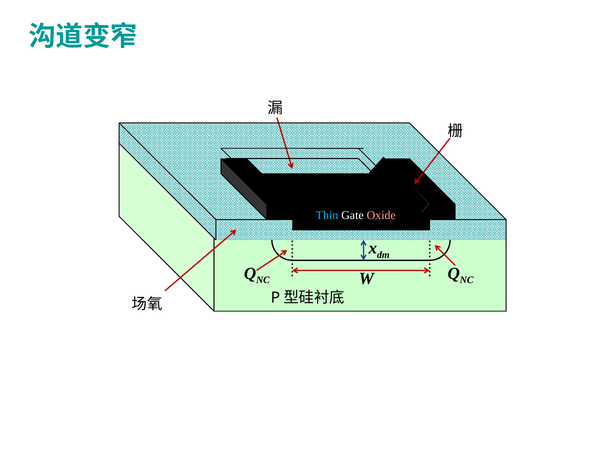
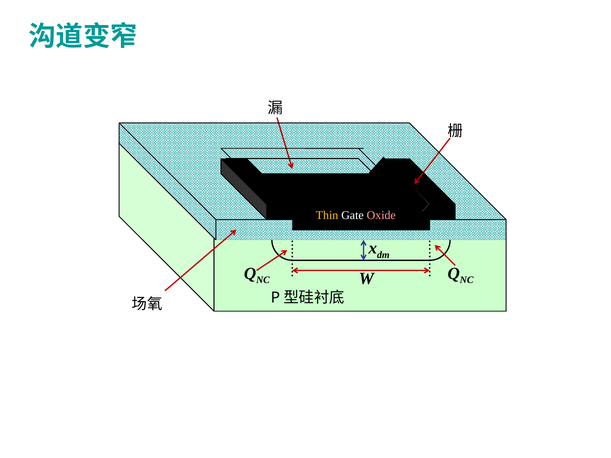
Thin colour: light blue -> yellow
